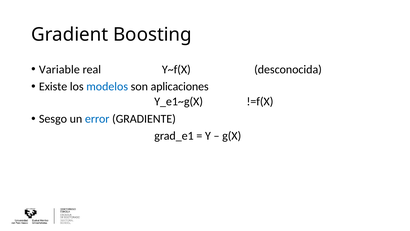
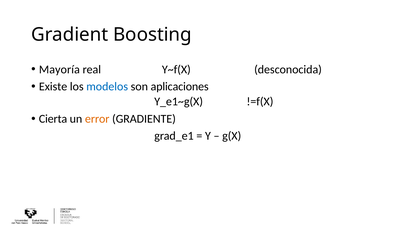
Variable: Variable -> Mayoría
Sesgo: Sesgo -> Cierta
error colour: blue -> orange
